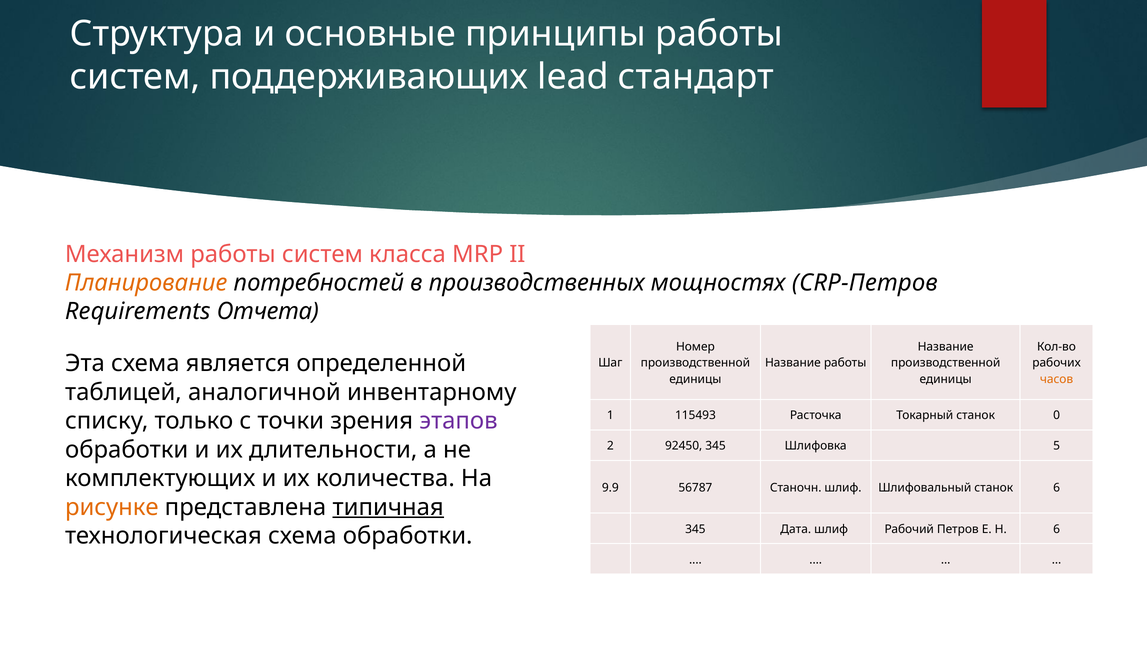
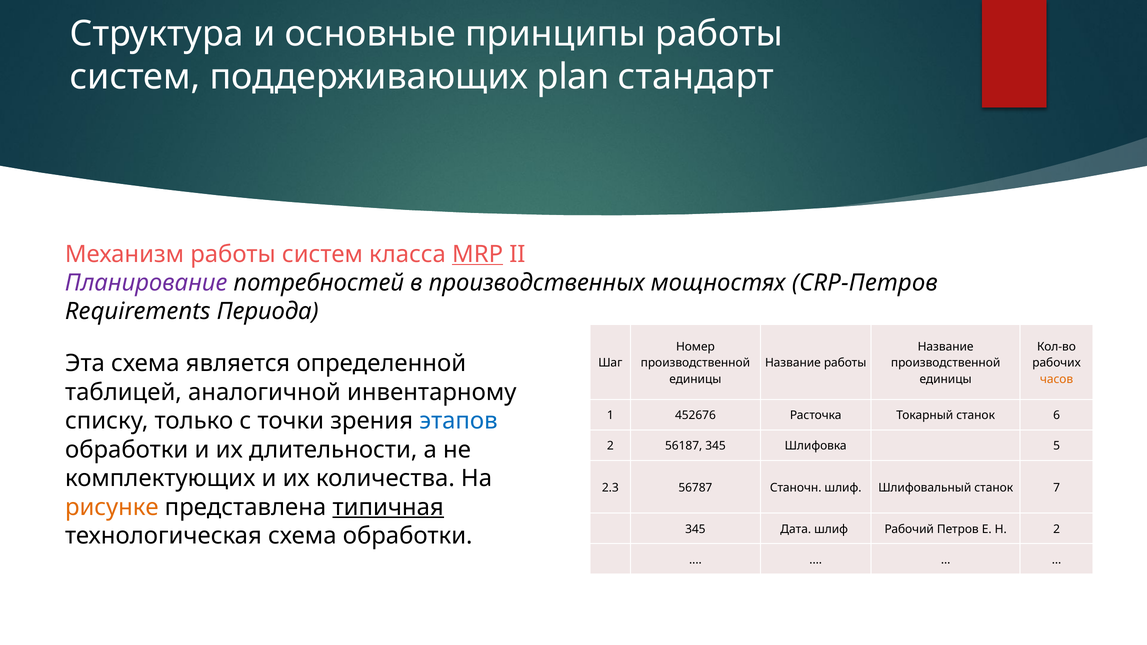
lead: lead -> plan
MRP underline: none -> present
Планирование colour: orange -> purple
Отчета: Отчета -> Периода
115493: 115493 -> 452676
0: 0 -> 6
этапов colour: purple -> blue
92450: 92450 -> 56187
9.9: 9.9 -> 2.3
станок 6: 6 -> 7
Н 6: 6 -> 2
